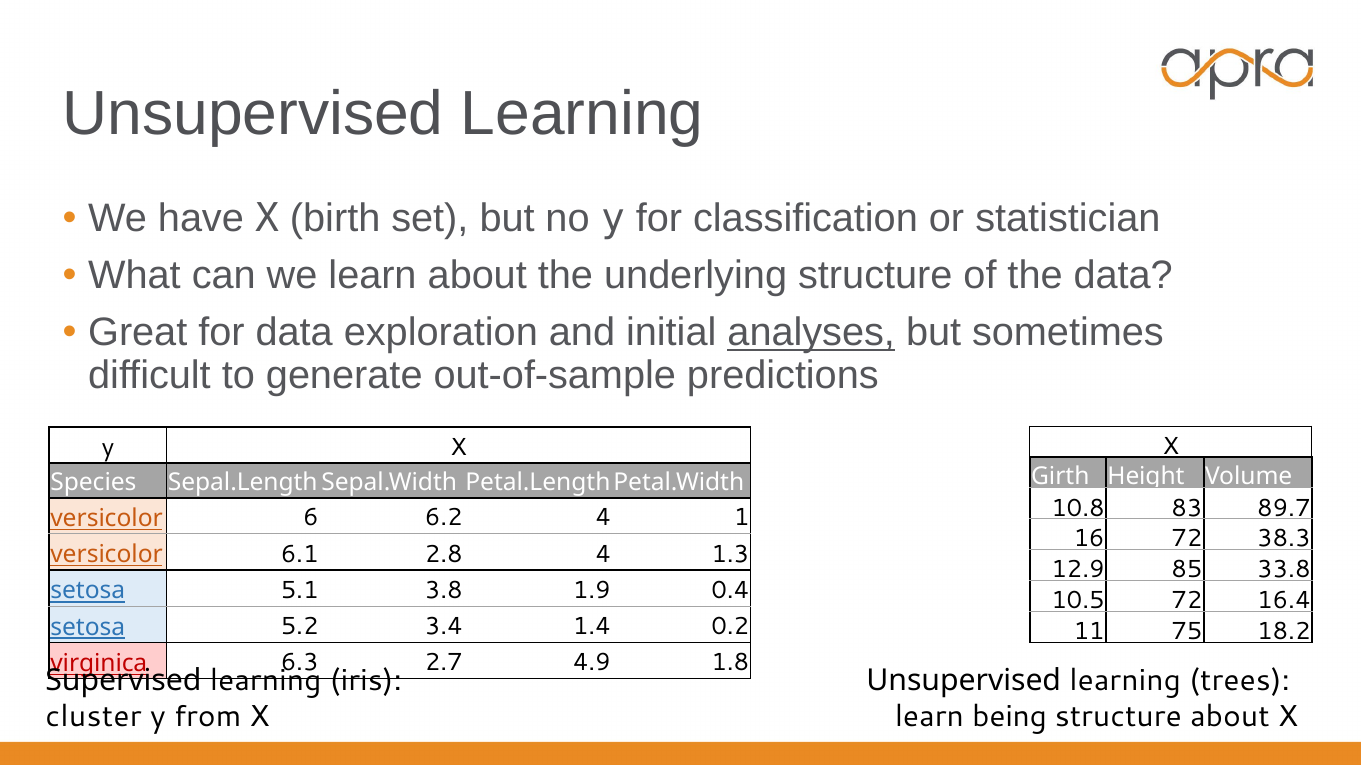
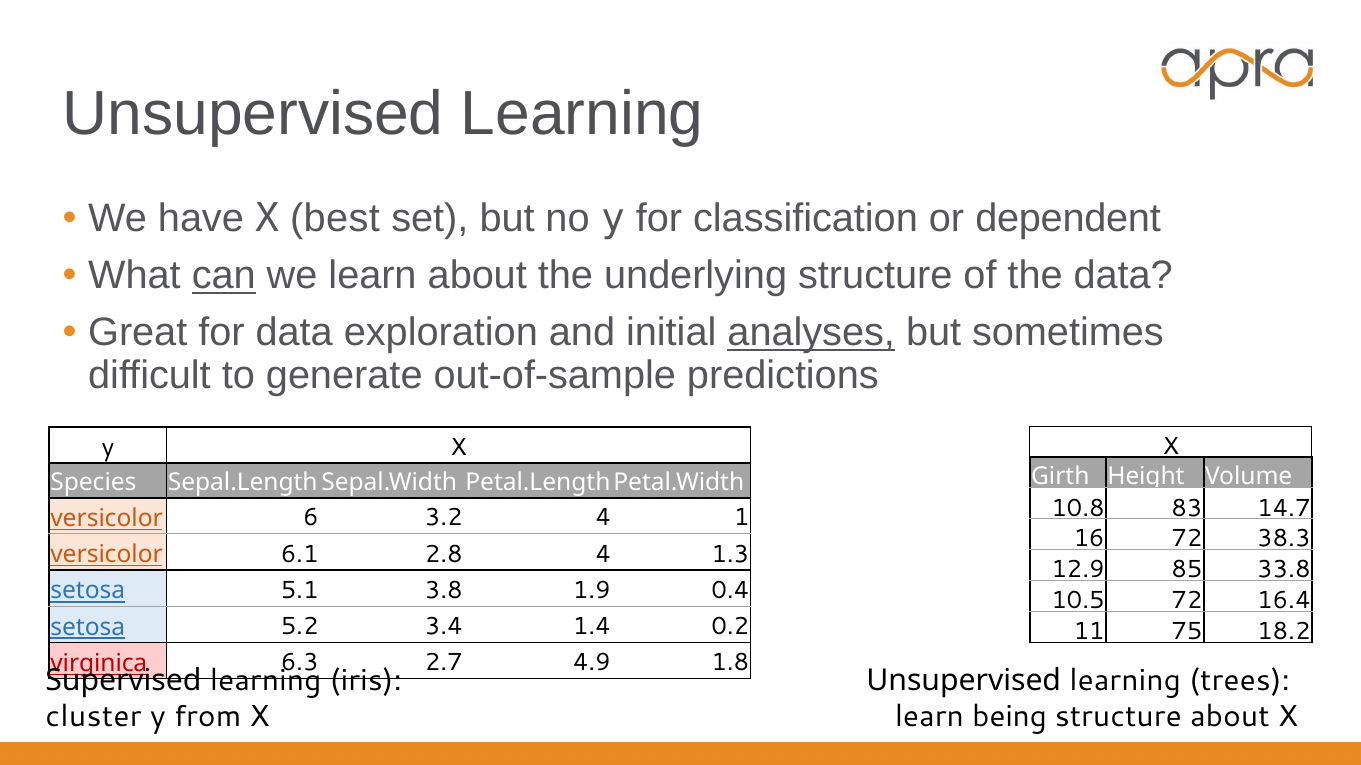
birth: birth -> best
statistician: statistician -> dependent
can underline: none -> present
89.7: 89.7 -> 14.7
6.2: 6.2 -> 3.2
